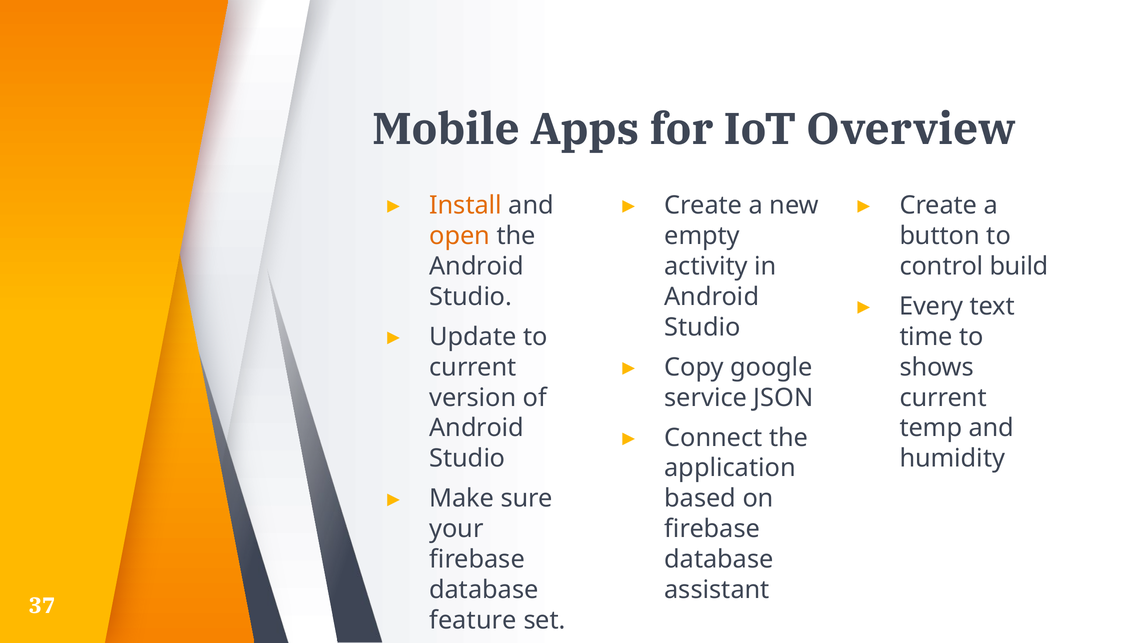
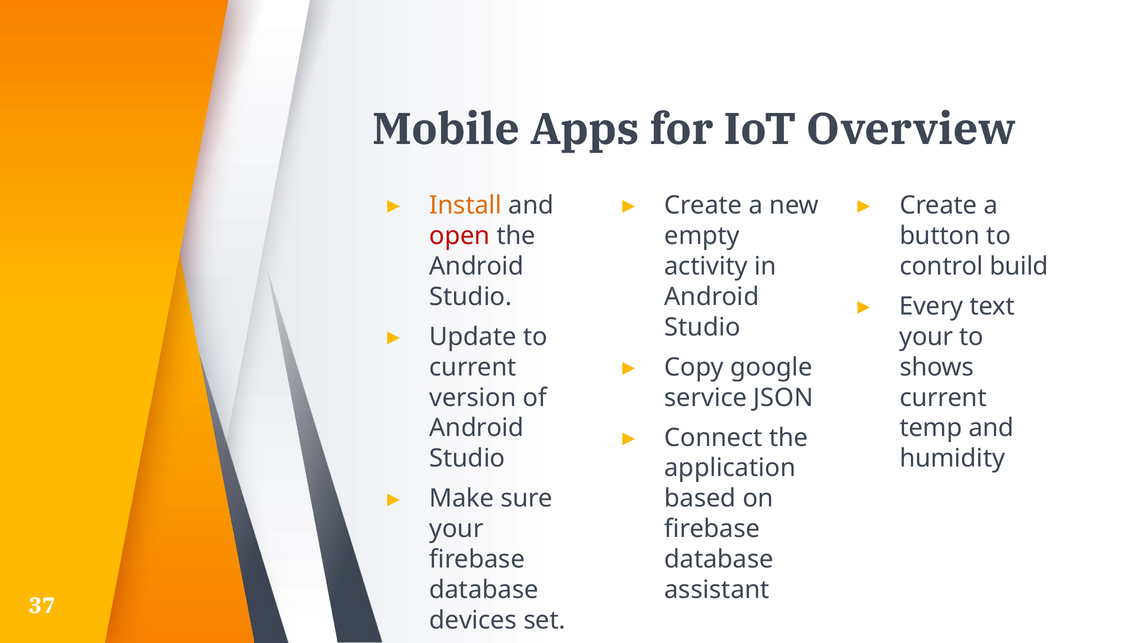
open colour: orange -> red
time at (926, 337): time -> your
feature: feature -> devices
